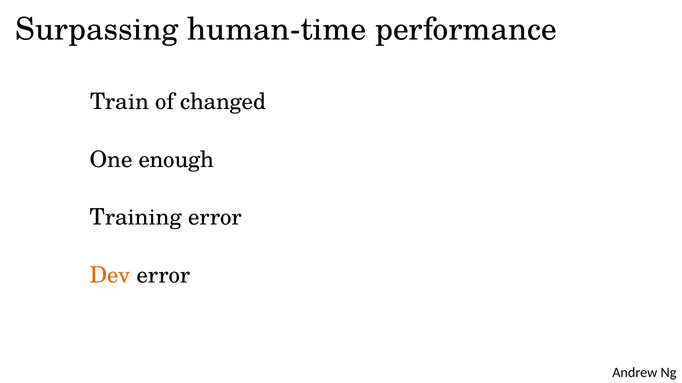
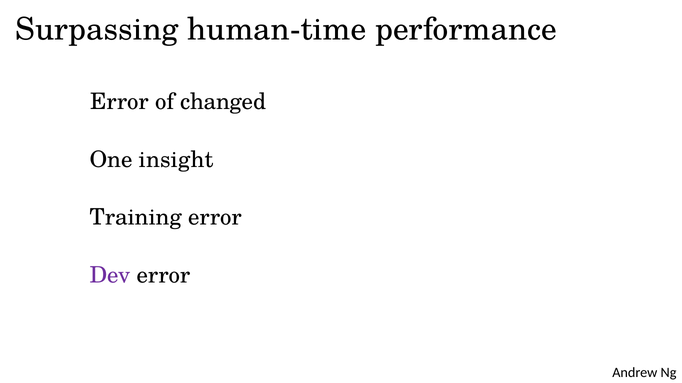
Train at (120, 102): Train -> Error
enough: enough -> insight
Dev colour: orange -> purple
